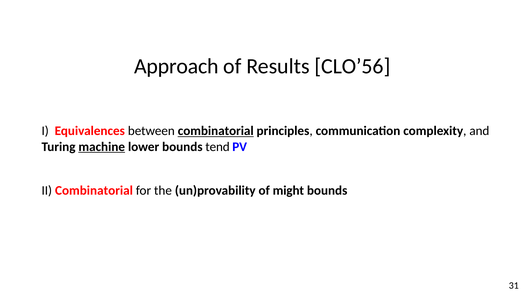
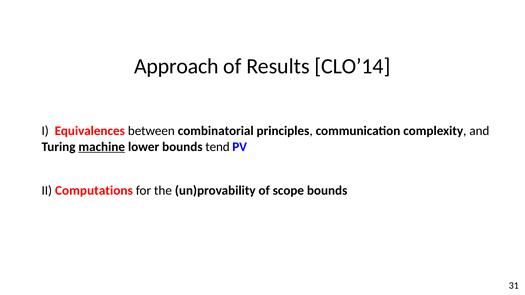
CLO’56: CLO’56 -> CLO’14
combinatorial at (216, 131) underline: present -> none
II Combinatorial: Combinatorial -> Computations
might: might -> scope
